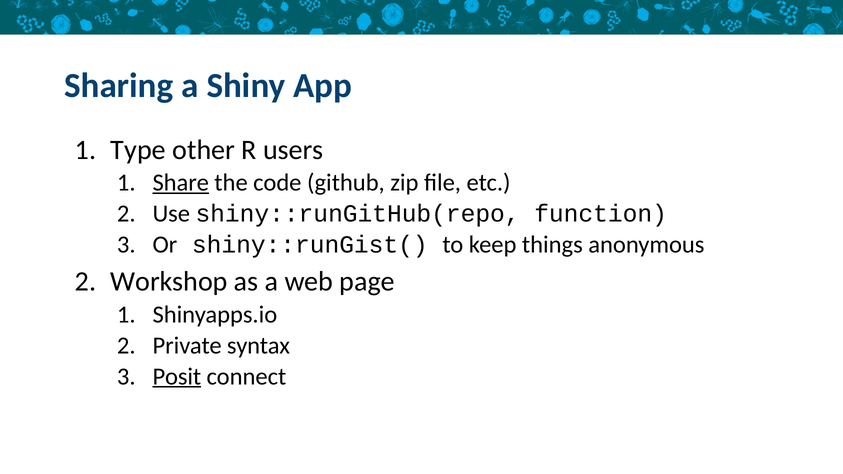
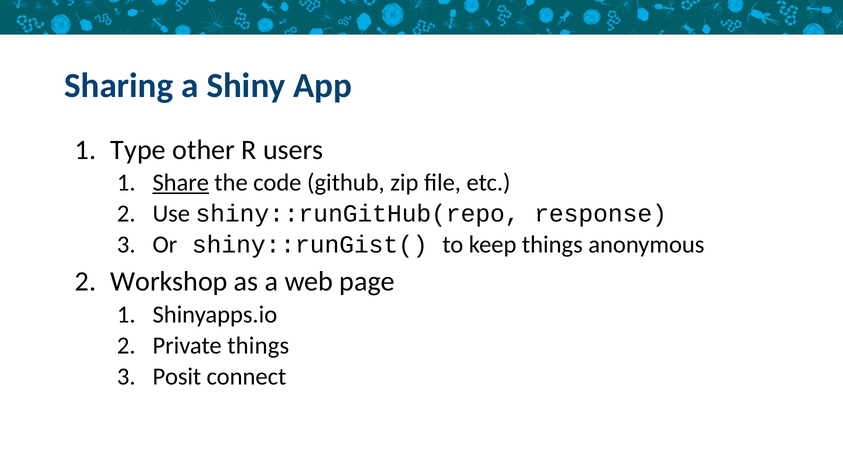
function: function -> response
Private syntax: syntax -> things
Posit underline: present -> none
